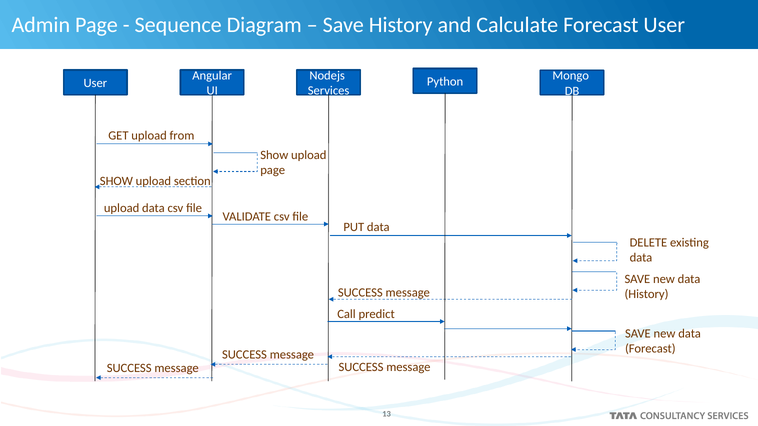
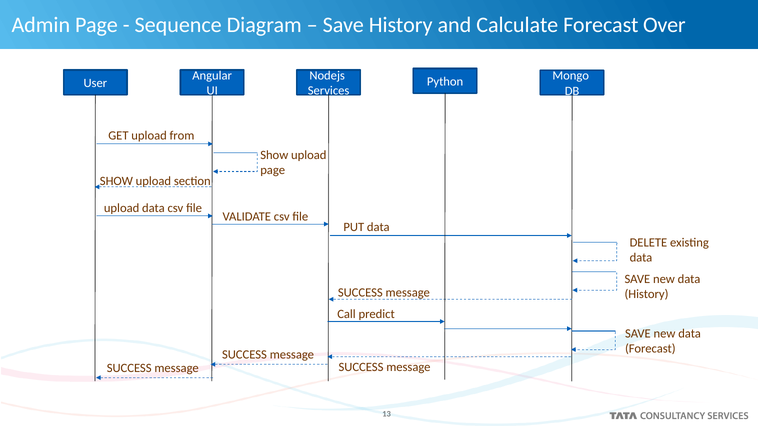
Forecast User: User -> Over
